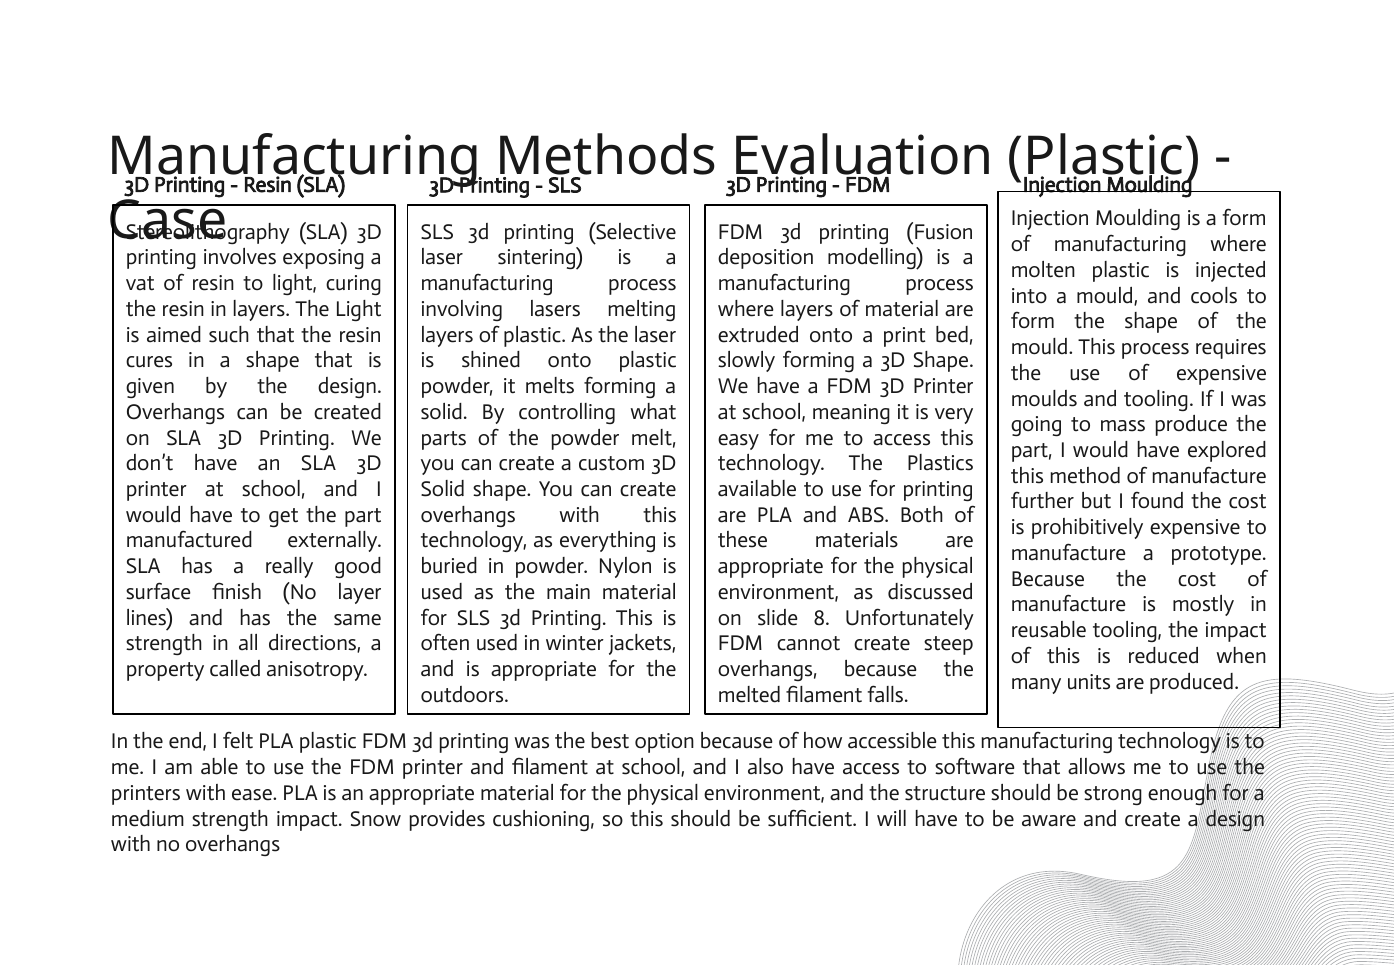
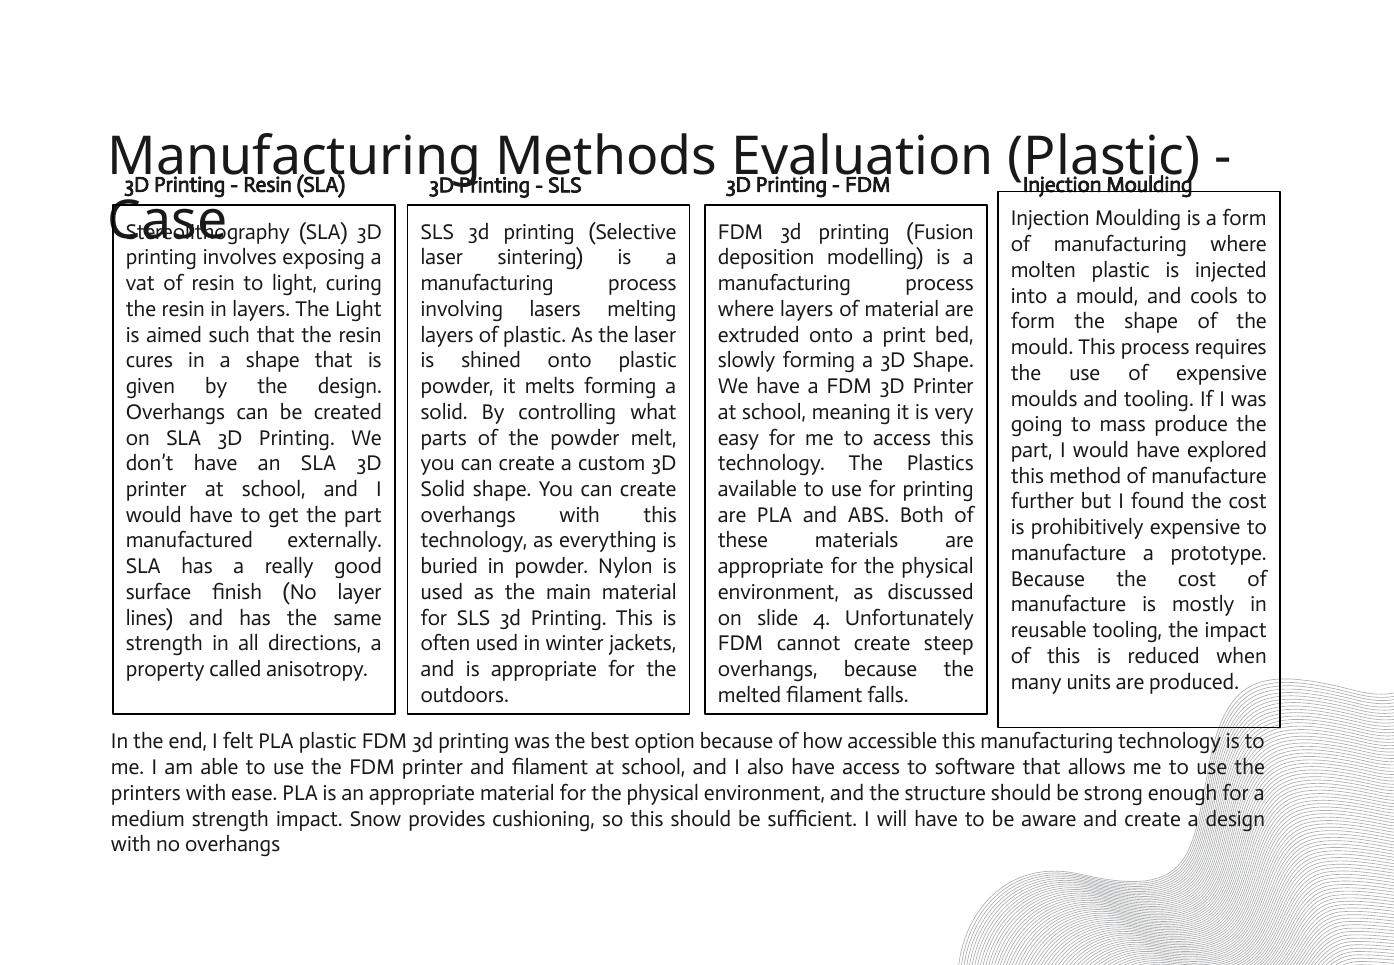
8: 8 -> 4
